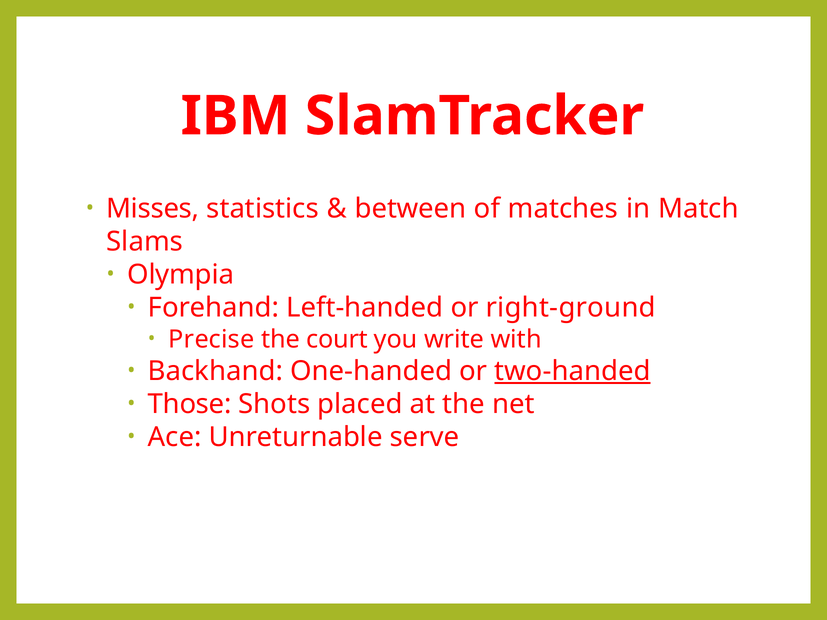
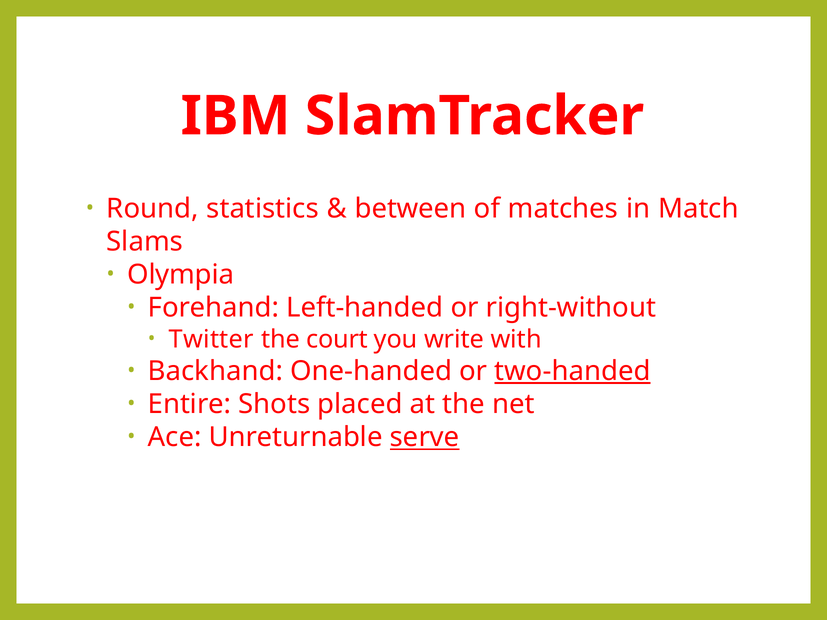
Misses: Misses -> Round
right-ground: right-ground -> right-without
Precise: Precise -> Twitter
Those: Those -> Entire
serve underline: none -> present
